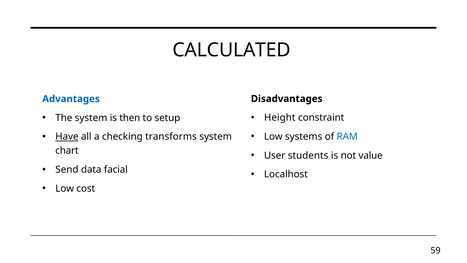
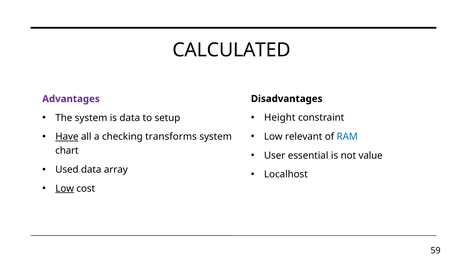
Advantages colour: blue -> purple
is then: then -> data
systems: systems -> relevant
students: students -> essential
Send: Send -> Used
facial: facial -> array
Low at (65, 188) underline: none -> present
